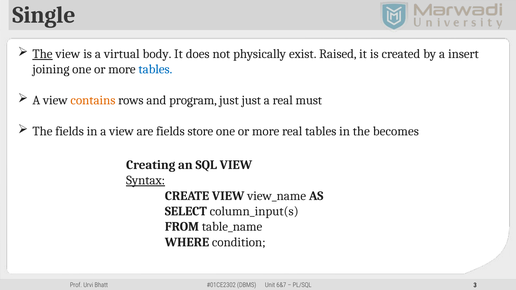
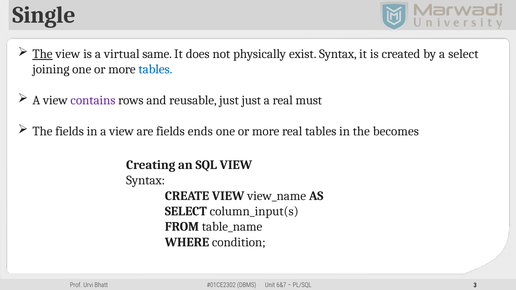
body: body -> same
exist Raised: Raised -> Syntax
a insert: insert -> select
contains colour: orange -> purple
program: program -> reusable
store: store -> ends
Syntax at (146, 180) underline: present -> none
